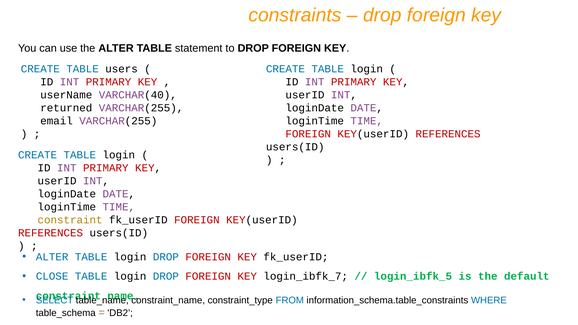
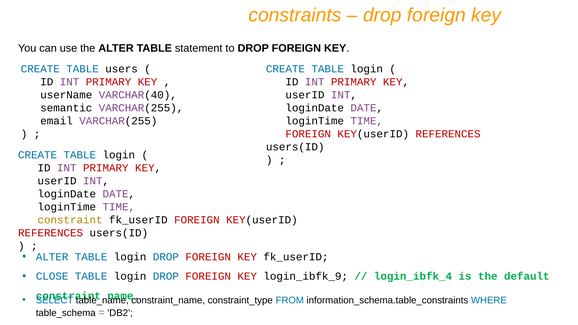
returned: returned -> semantic
login_ibfk_7: login_ibfk_7 -> login_ibfk_9
login_ibfk_5: login_ibfk_5 -> login_ibfk_4
